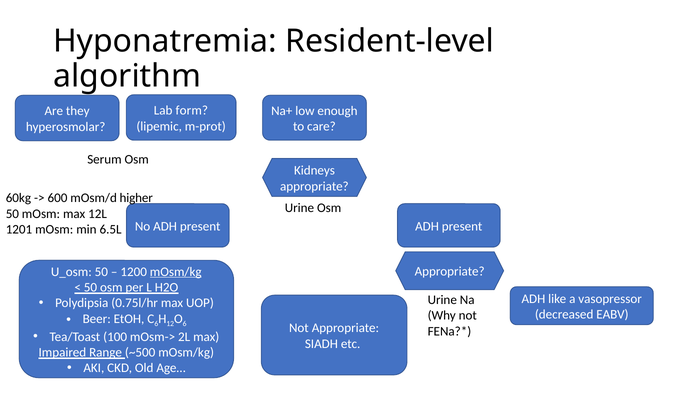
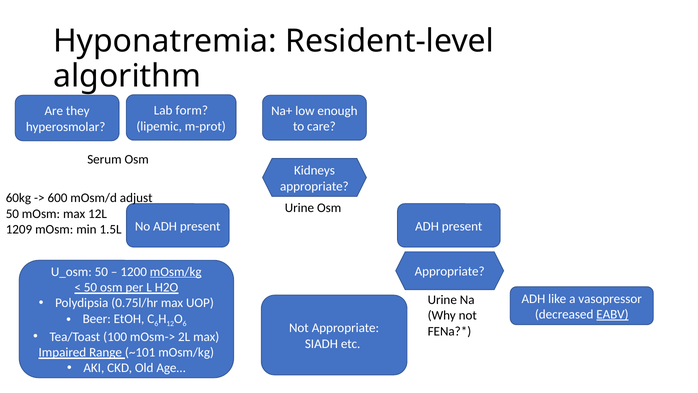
higher: higher -> adjust
1201: 1201 -> 1209
6.5L: 6.5L -> 1.5L
EABV underline: none -> present
~500: ~500 -> ~101
